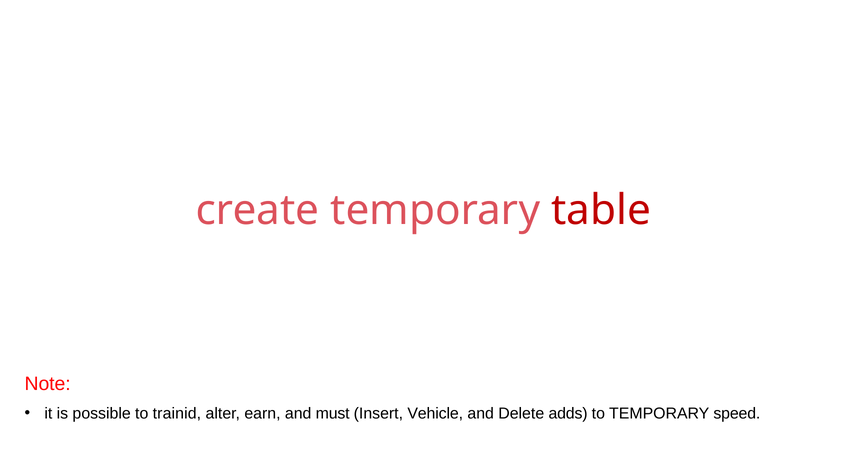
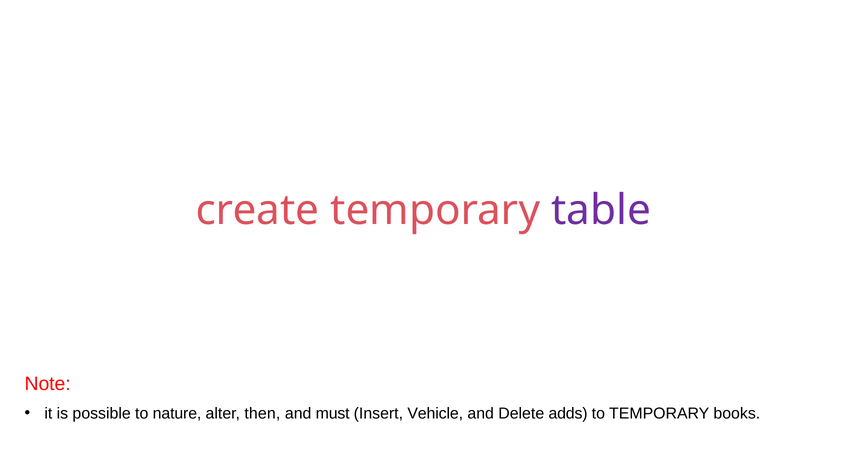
table colour: red -> purple
trainid: trainid -> nature
earn: earn -> then
speed: speed -> books
